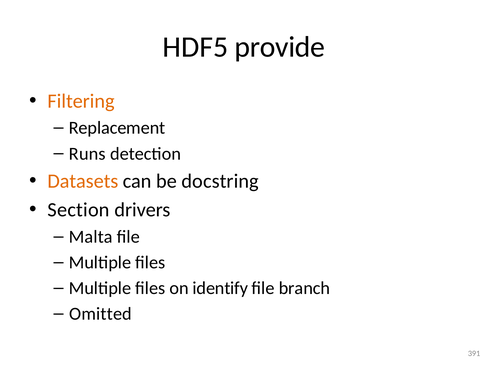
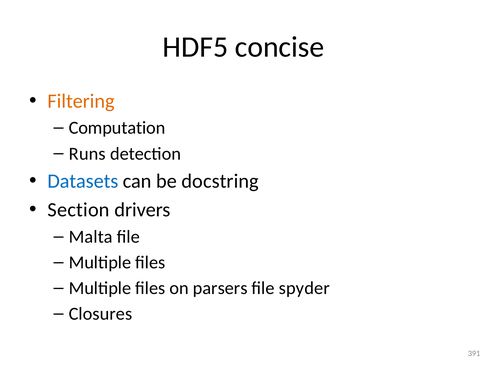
provide: provide -> concise
Replacement: Replacement -> Computation
Datasets colour: orange -> blue
identify: identify -> parsers
branch: branch -> spyder
Omitted: Omitted -> Closures
